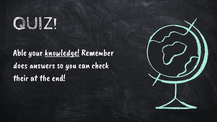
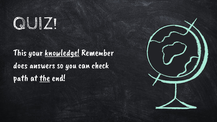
Able: Able -> This
their: their -> path
the underline: none -> present
